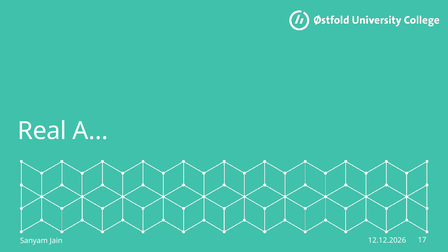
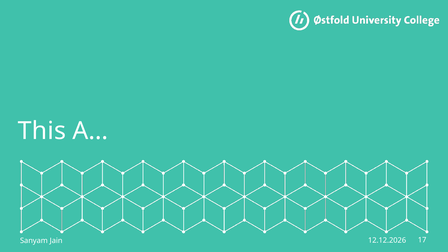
Real: Real -> This
